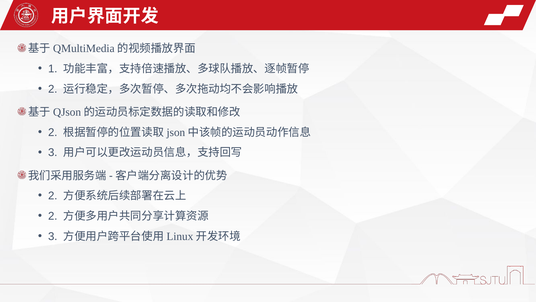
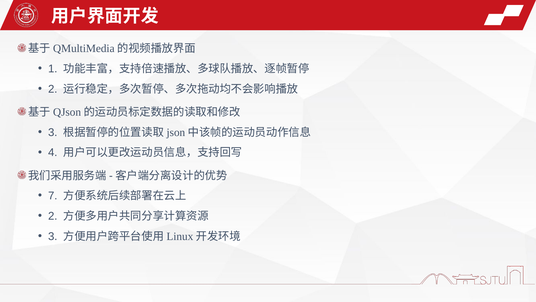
2 at (53, 132): 2 -> 3
3 at (53, 152): 3 -> 4
2 at (53, 196): 2 -> 7
